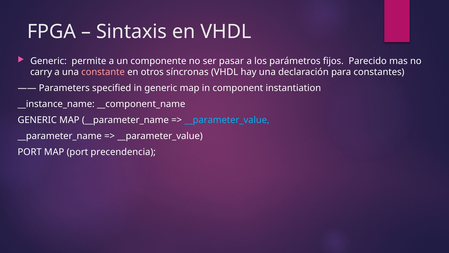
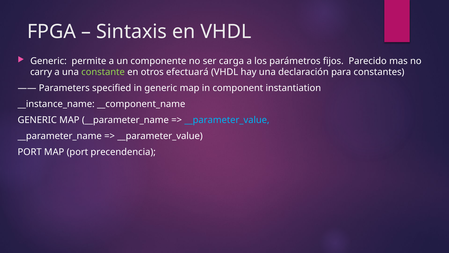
pasar: pasar -> carga
constante colour: pink -> light green
síncronas: síncronas -> efectuará
